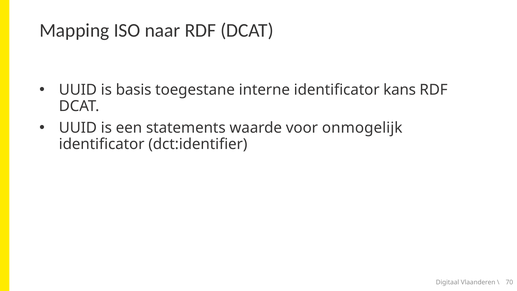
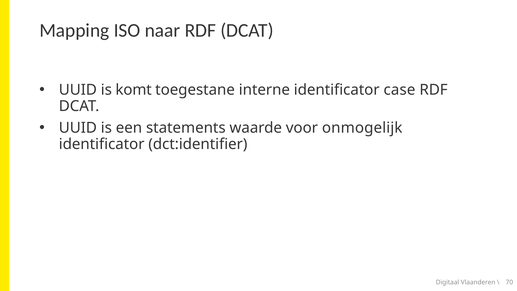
basis: basis -> komt
kans: kans -> case
